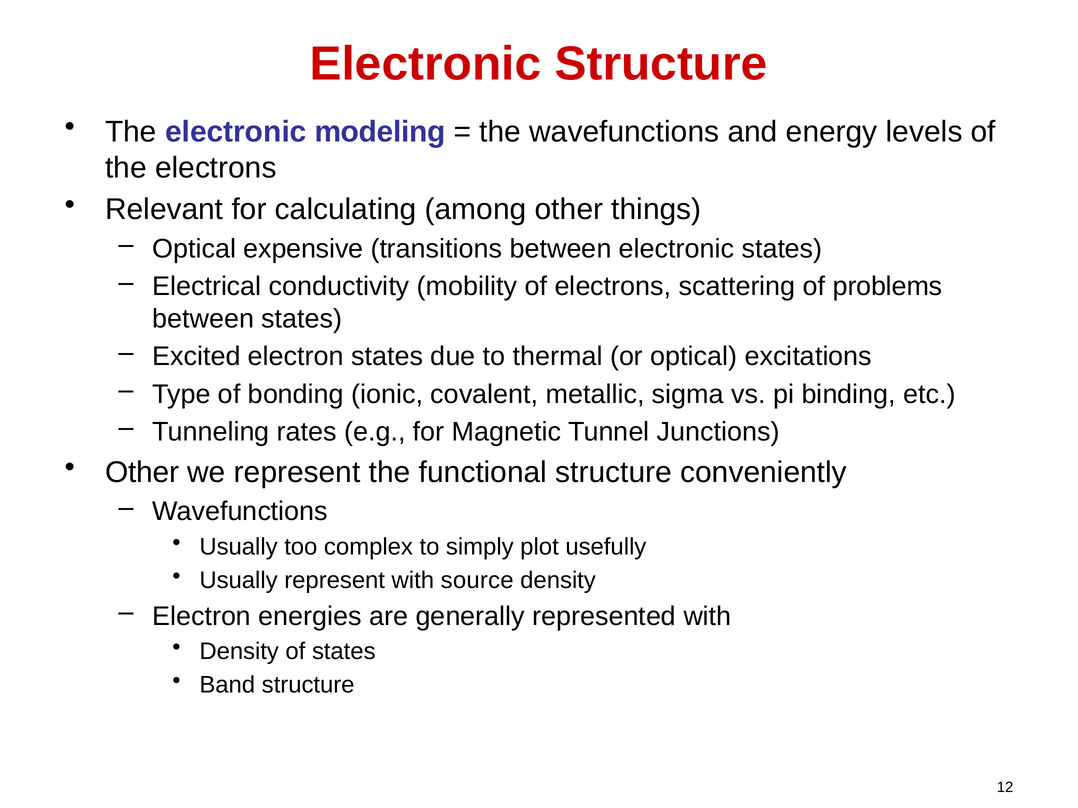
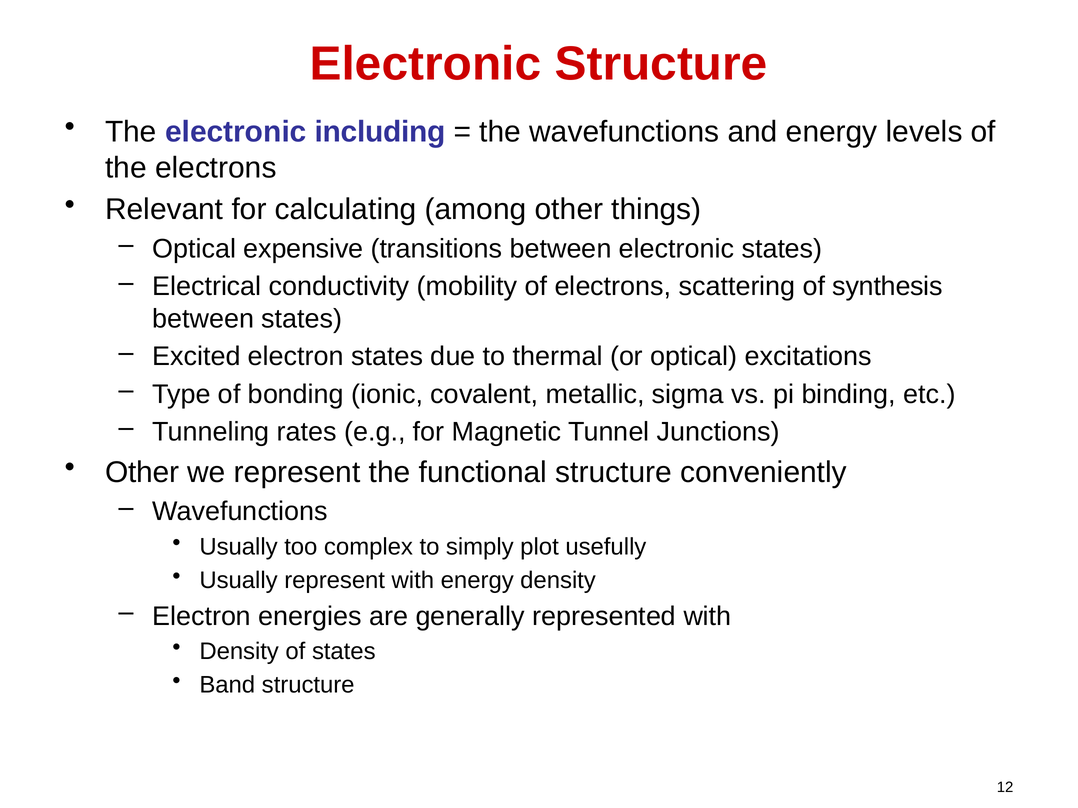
modeling: modeling -> including
problems: problems -> synthesis
with source: source -> energy
